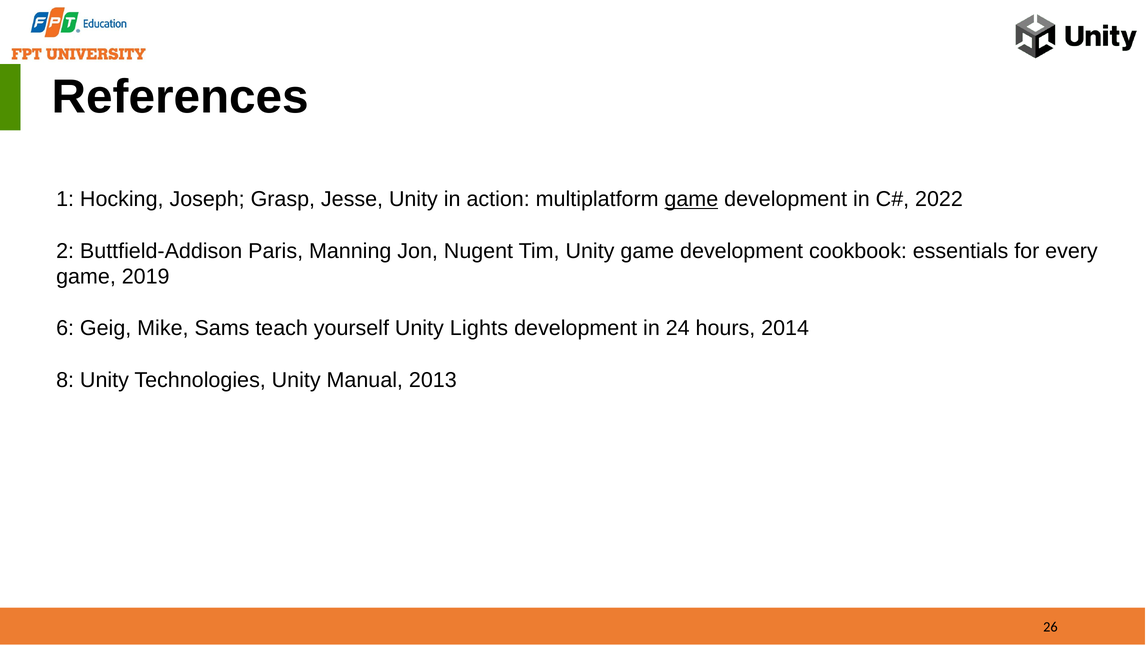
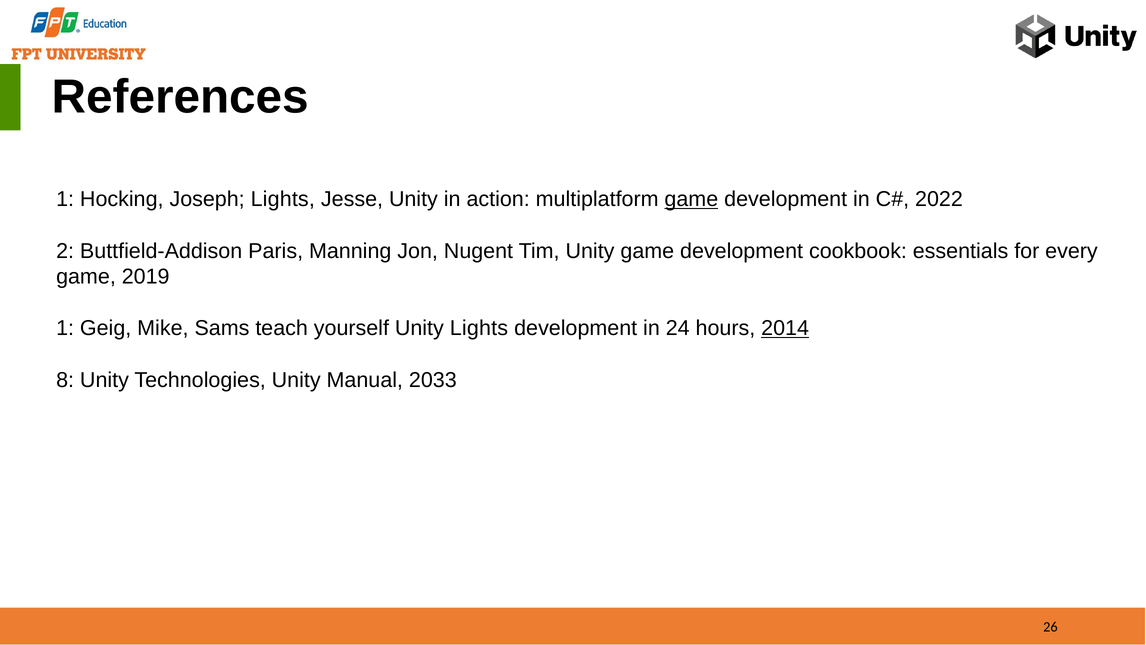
Joseph Grasp: Grasp -> Lights
6 at (65, 328): 6 -> 1
2014 underline: none -> present
2013: 2013 -> 2033
